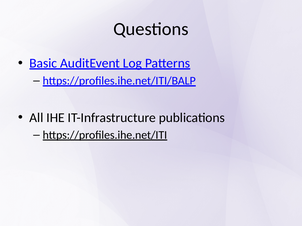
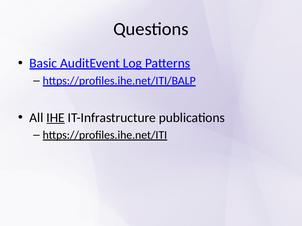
IHE underline: none -> present
